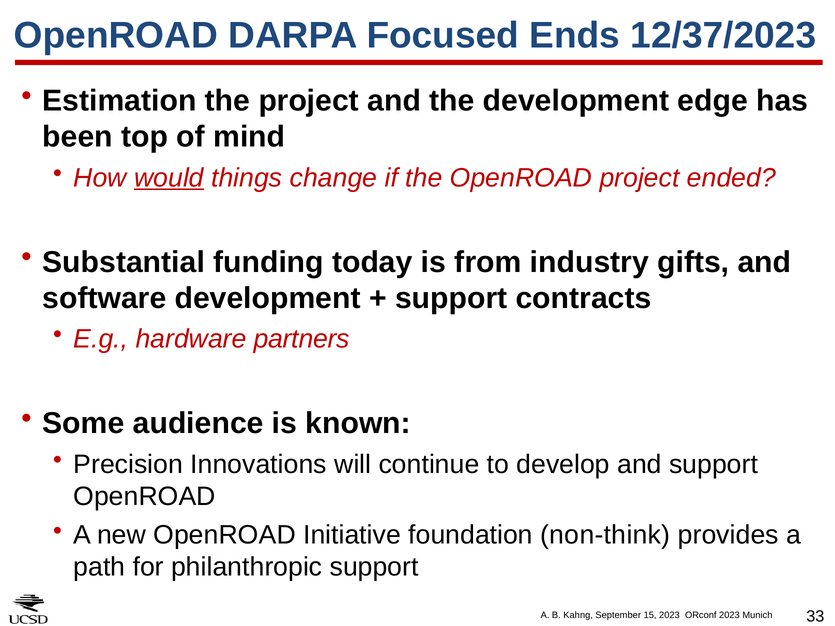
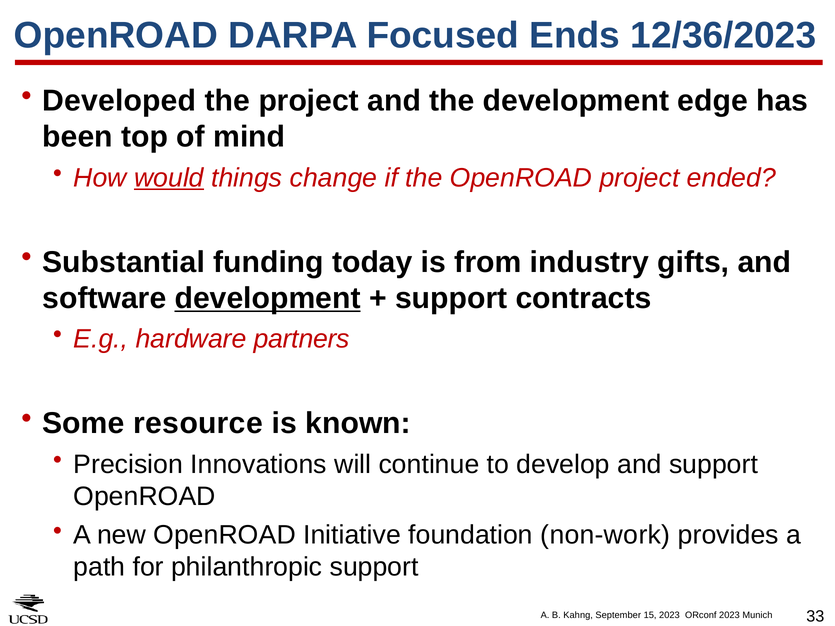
12/37/2023: 12/37/2023 -> 12/36/2023
Estimation: Estimation -> Developed
development at (268, 298) underline: none -> present
audience: audience -> resource
non-think: non-think -> non-work
